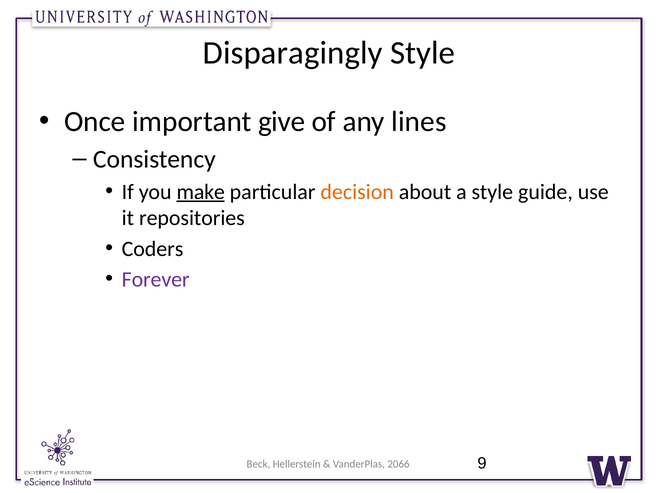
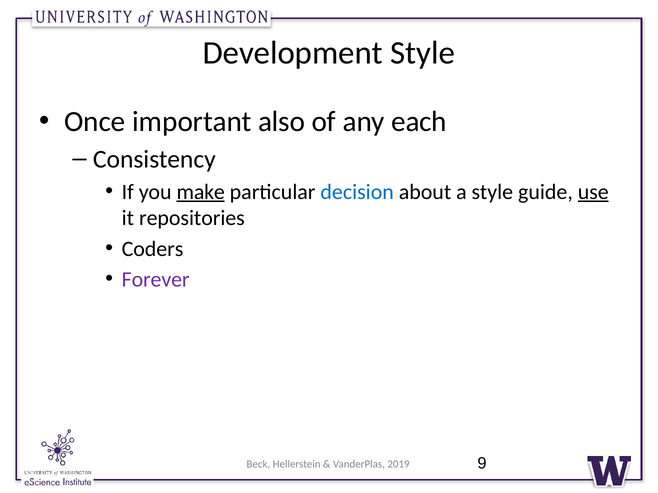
Disparagingly: Disparagingly -> Development
give: give -> also
lines: lines -> each
decision colour: orange -> blue
use underline: none -> present
2066: 2066 -> 2019
